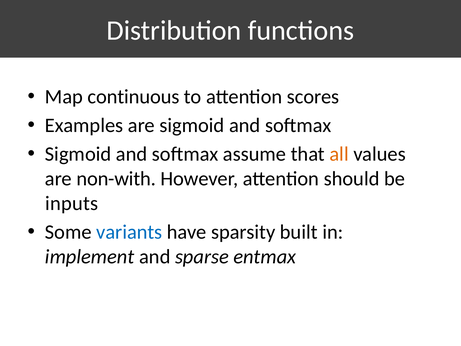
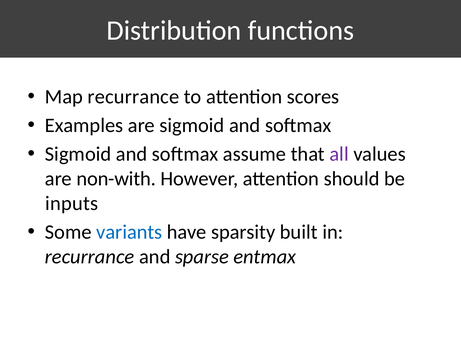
Map continuous: continuous -> recurrance
all colour: orange -> purple
implement at (90, 257): implement -> recurrance
